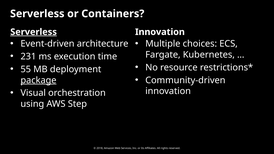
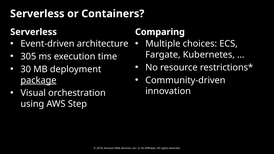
Serverless at (34, 32) underline: present -> none
Innovation at (160, 32): Innovation -> Comparing
231: 231 -> 305
55: 55 -> 30
